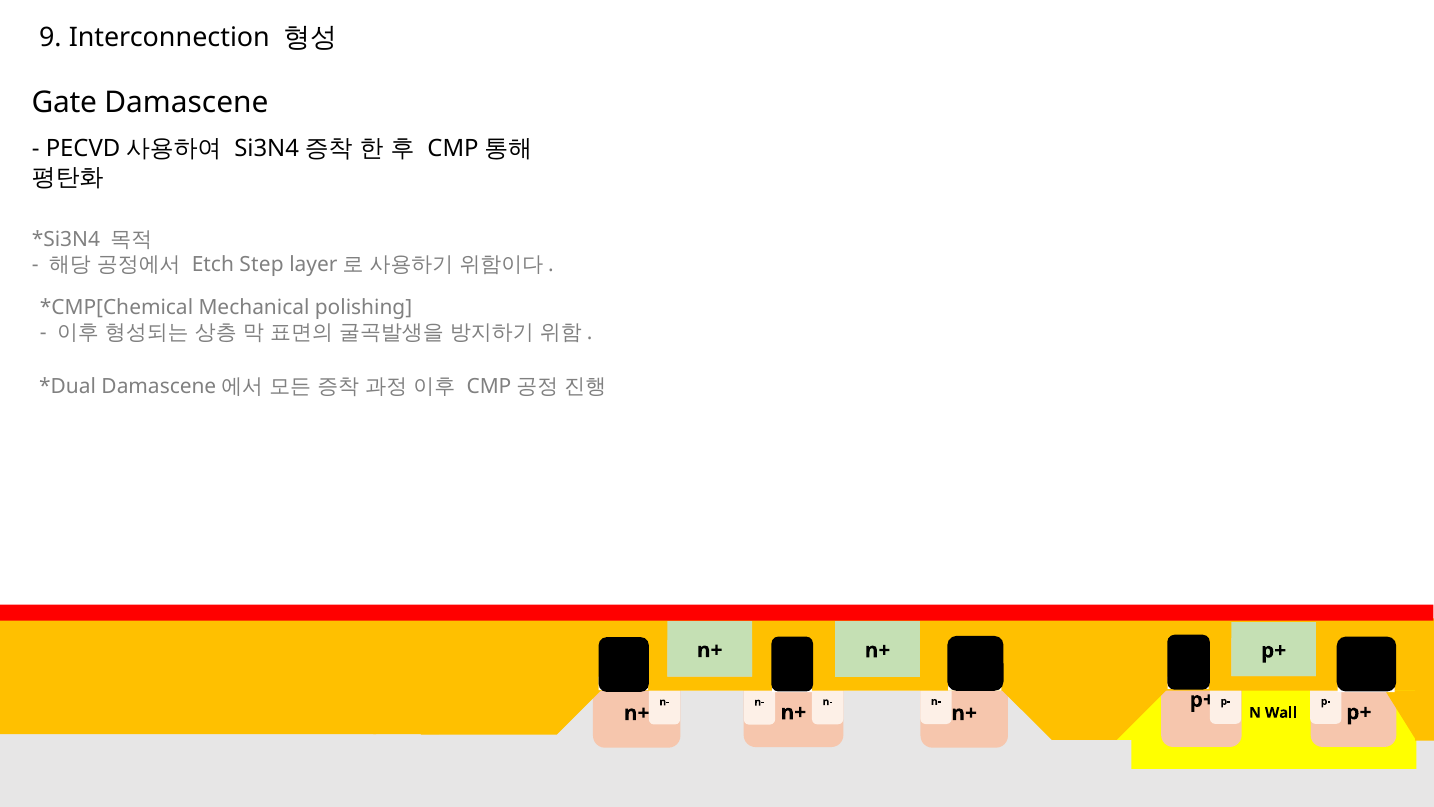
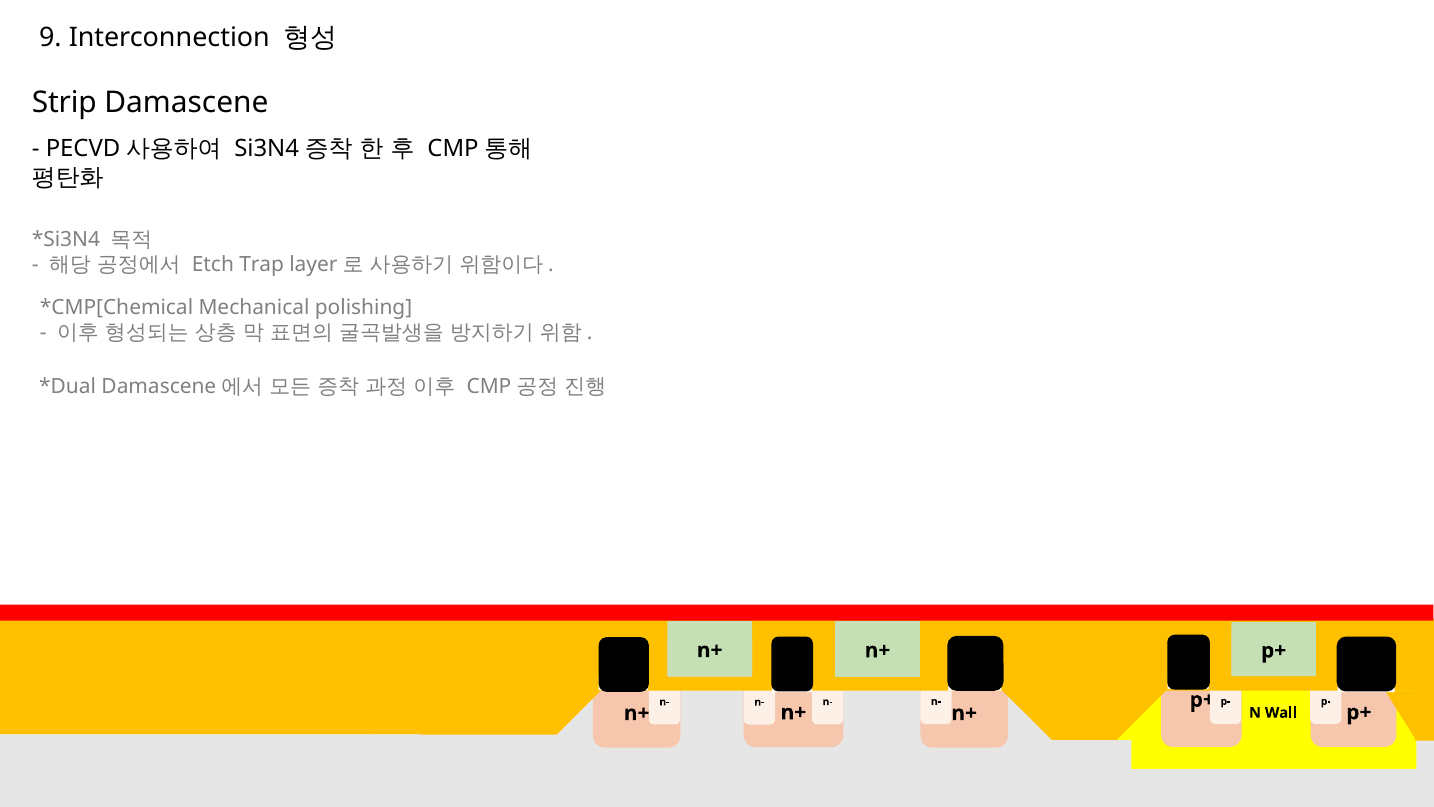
Gate: Gate -> Strip
Step: Step -> Trap
